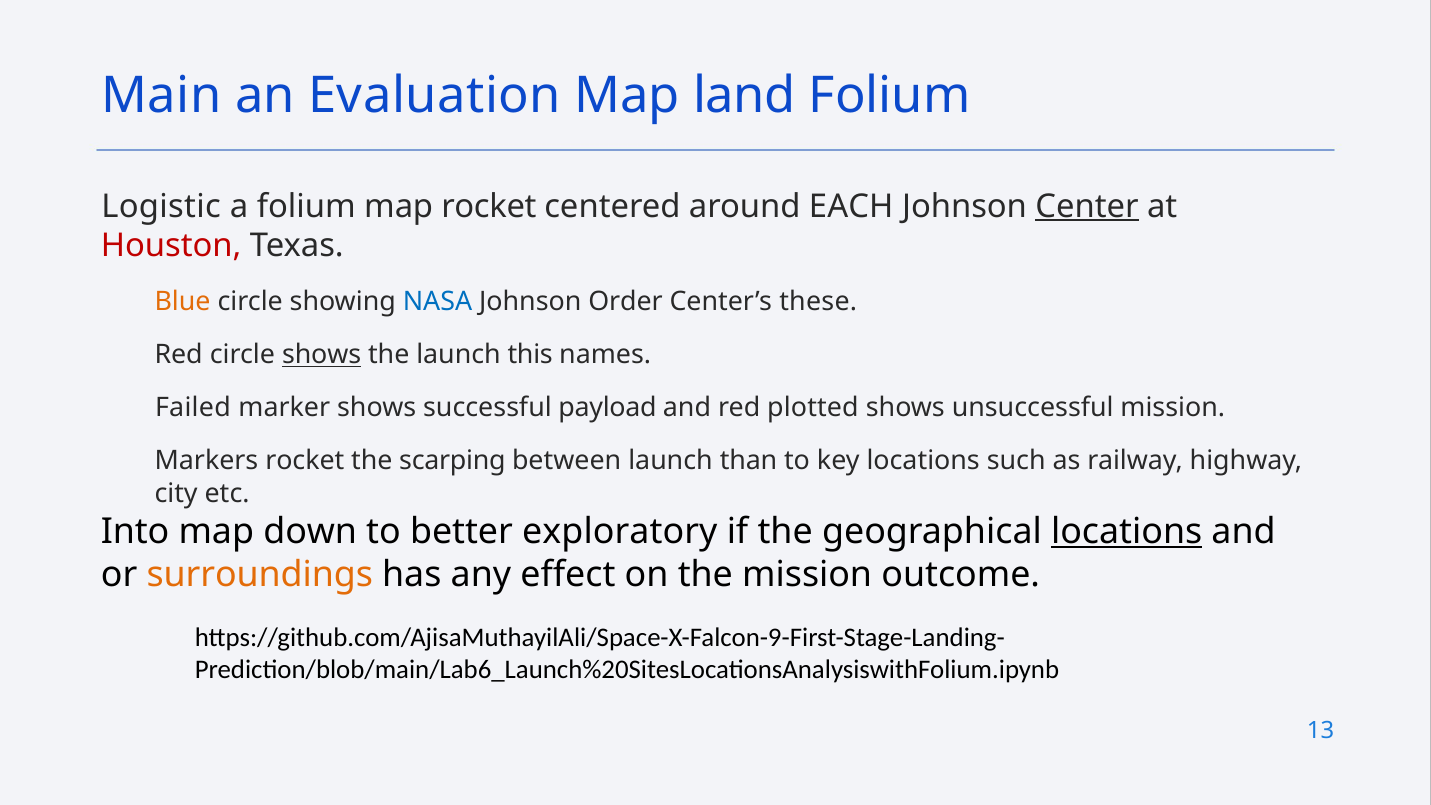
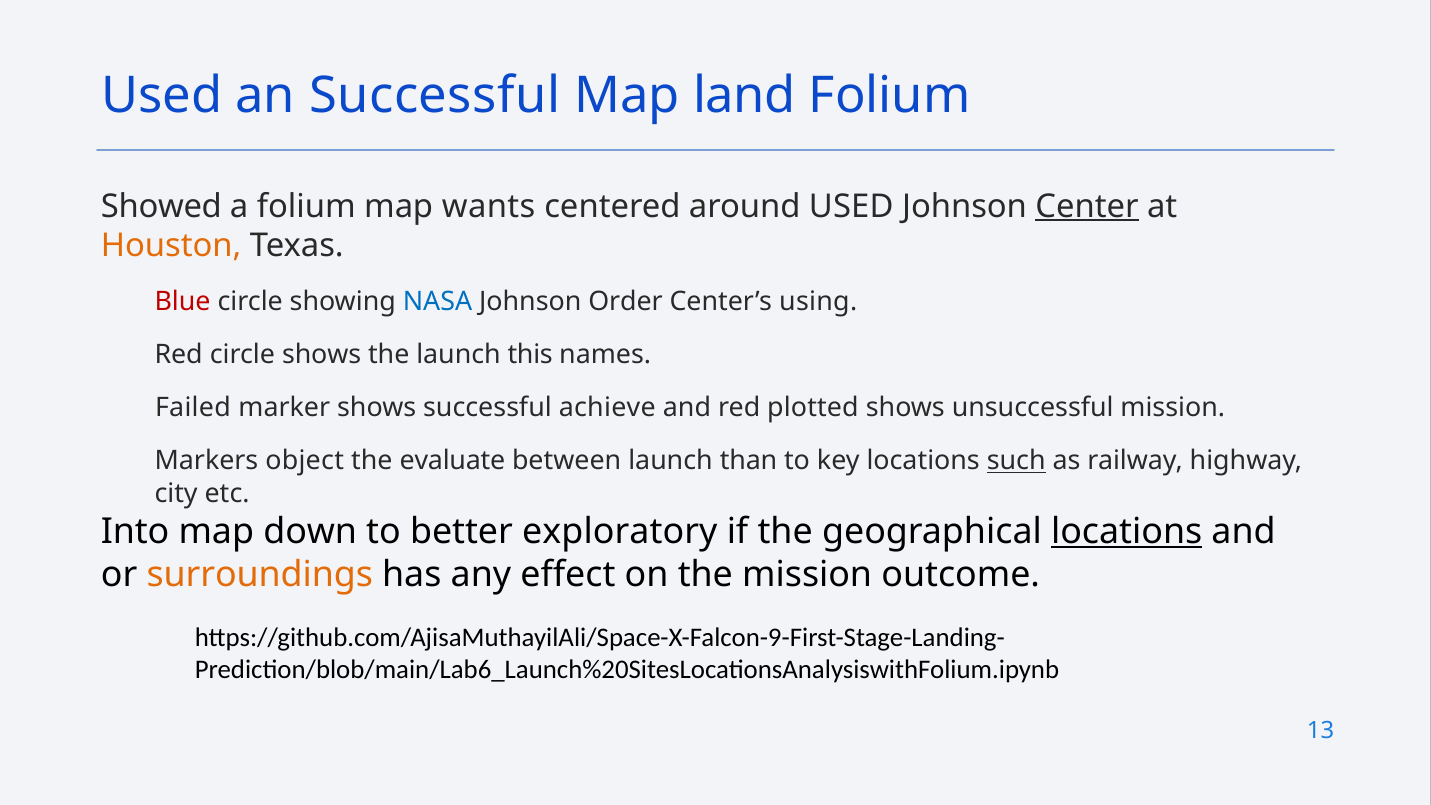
Main at (161, 96): Main -> Used
an Evaluation: Evaluation -> Successful
Logistic: Logistic -> Showed
map rocket: rocket -> wants
around EACH: EACH -> USED
Houston colour: red -> orange
Blue colour: orange -> red
these: these -> using
shows at (322, 355) underline: present -> none
payload: payload -> achieve
Markers rocket: rocket -> object
scarping: scarping -> evaluate
such underline: none -> present
